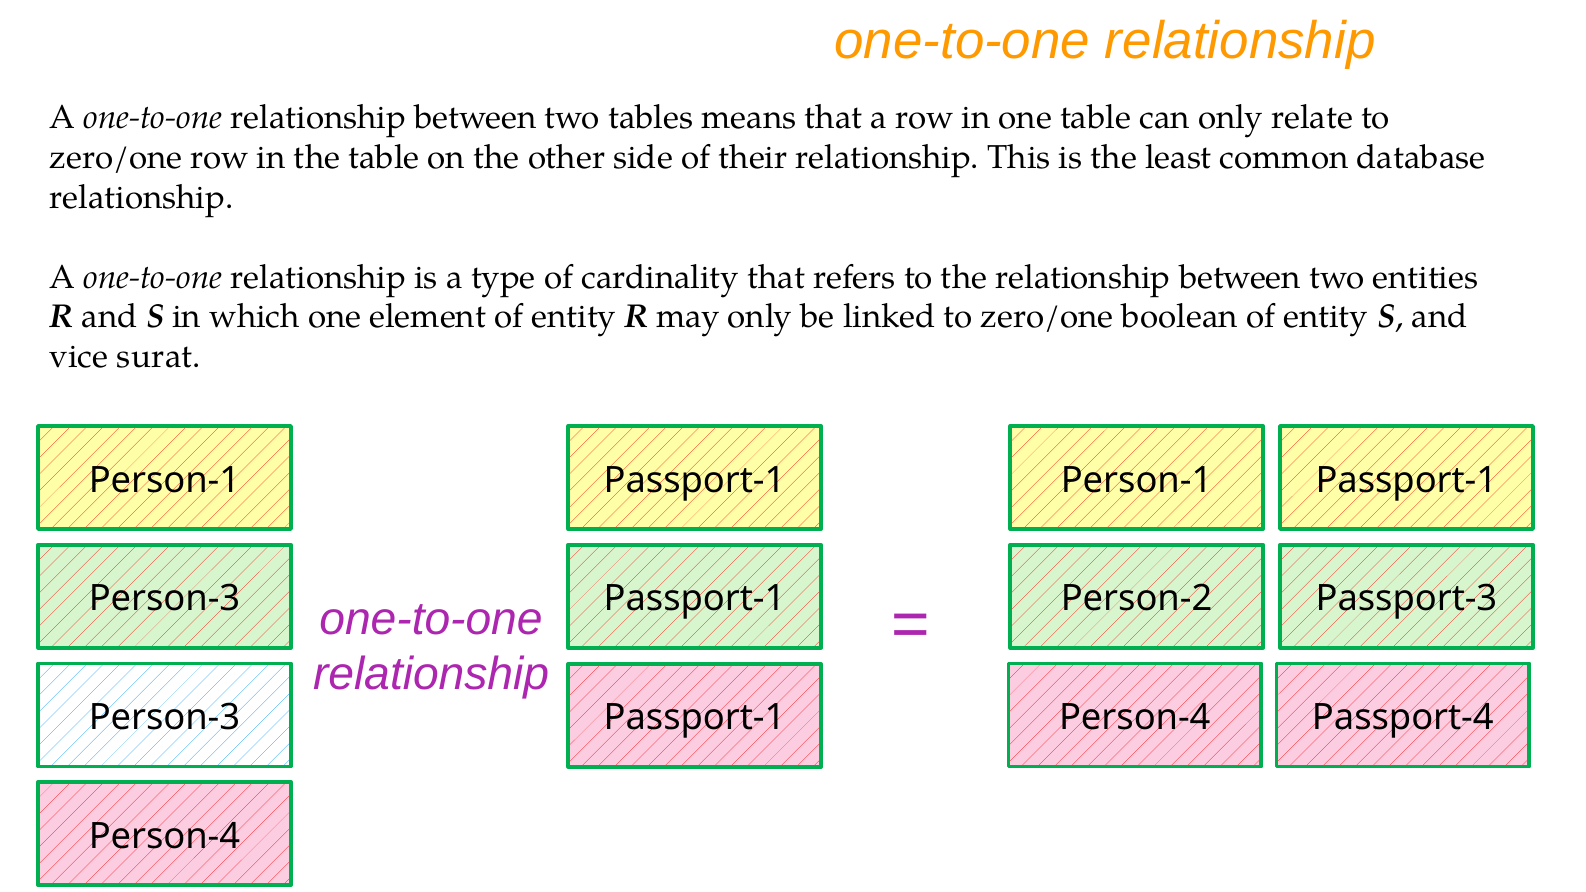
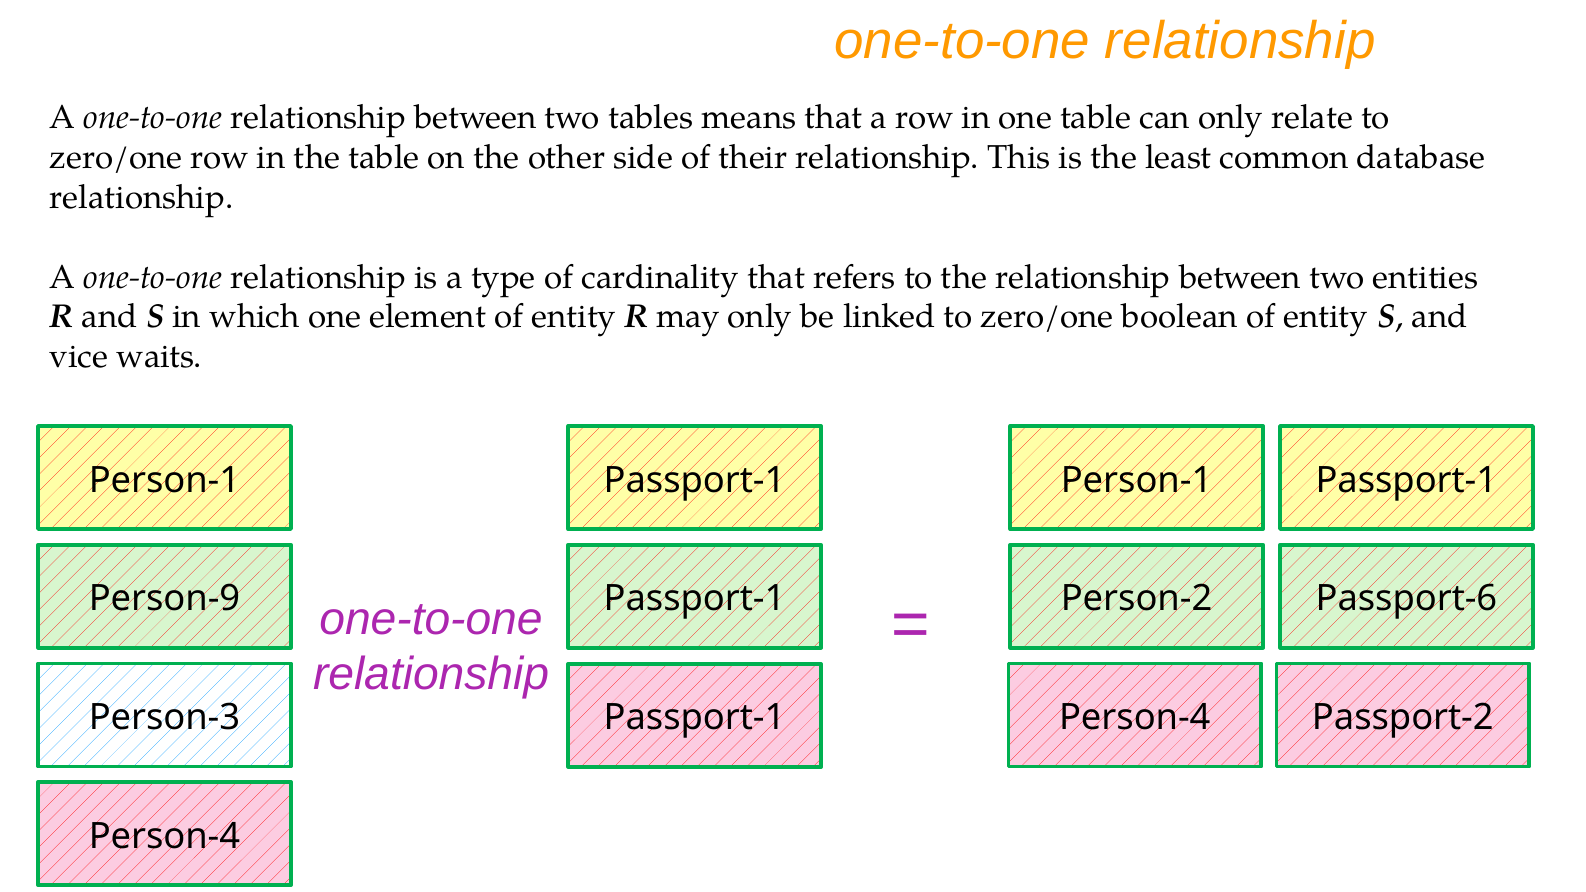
surat: surat -> waits
Person-3 at (164, 599): Person-3 -> Person-9
Passport-3: Passport-3 -> Passport-6
Passport-4: Passport-4 -> Passport-2
